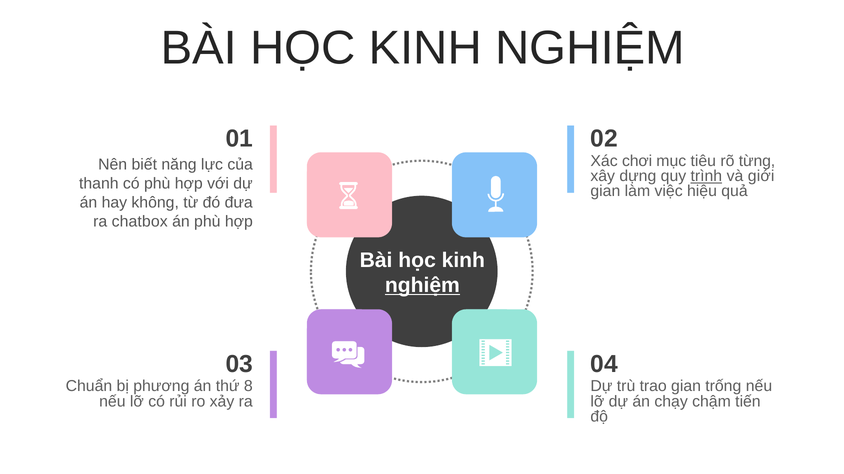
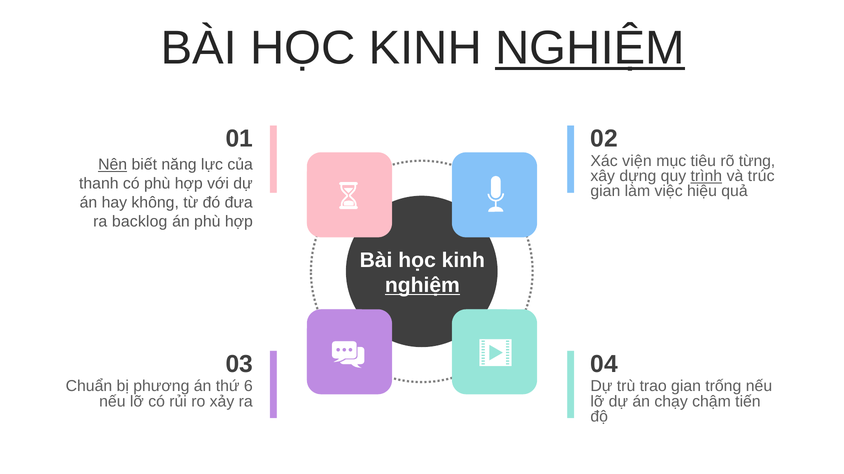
NGHIỆM at (590, 48) underline: none -> present
chơi: chơi -> viện
Nên underline: none -> present
giới: giới -> trúc
chatbox: chatbox -> backlog
8: 8 -> 6
